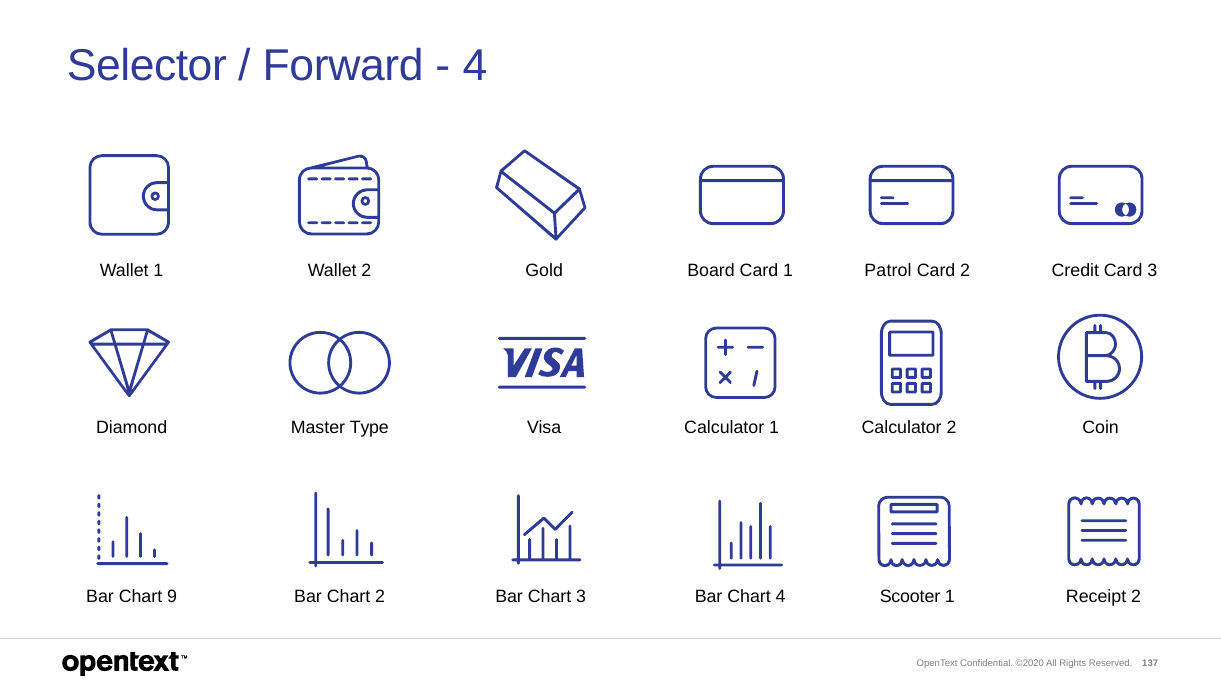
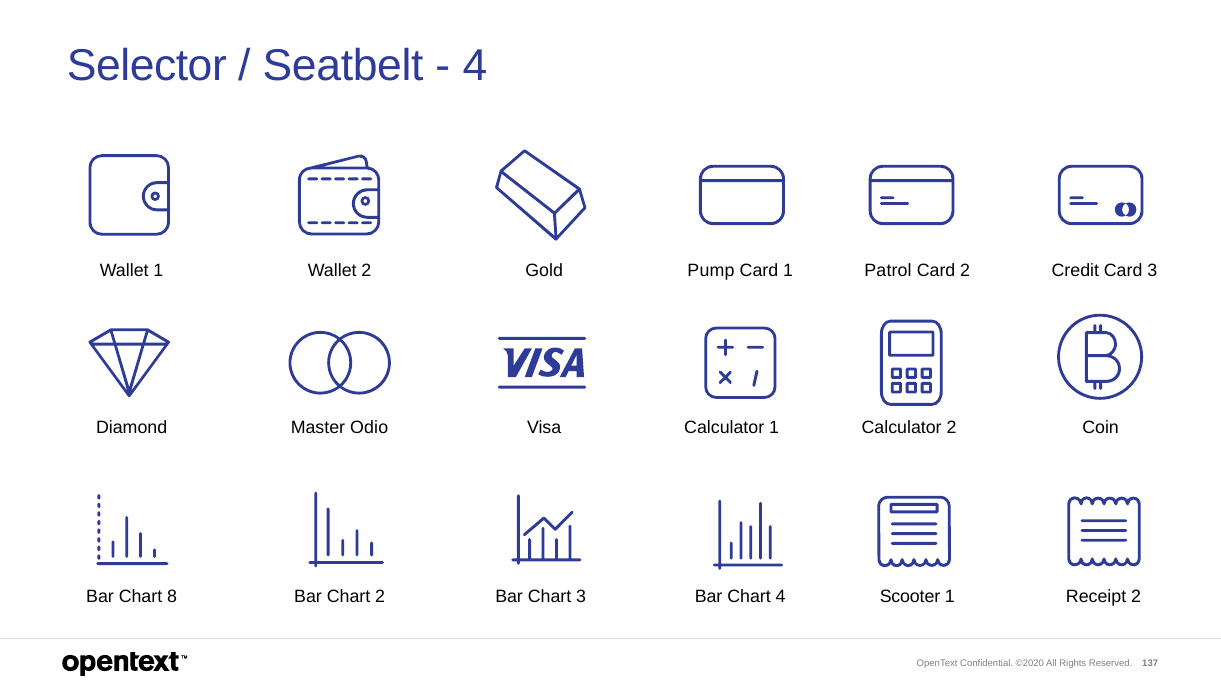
Forward: Forward -> Seatbelt
Board: Board -> Pump
Type: Type -> Odio
9: 9 -> 8
